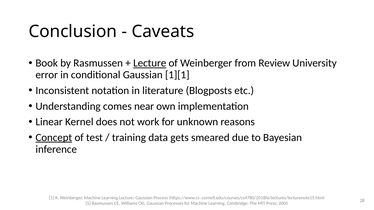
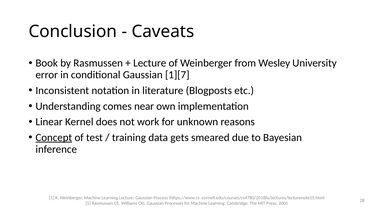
Lecture at (150, 63) underline: present -> none
Review: Review -> Wesley
1][1: 1][1 -> 1][7
